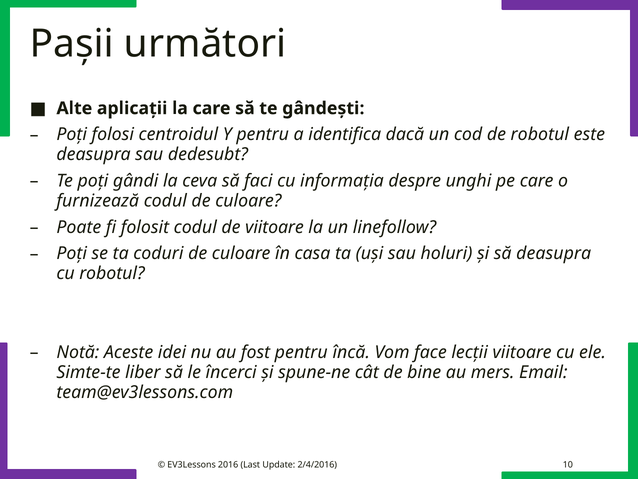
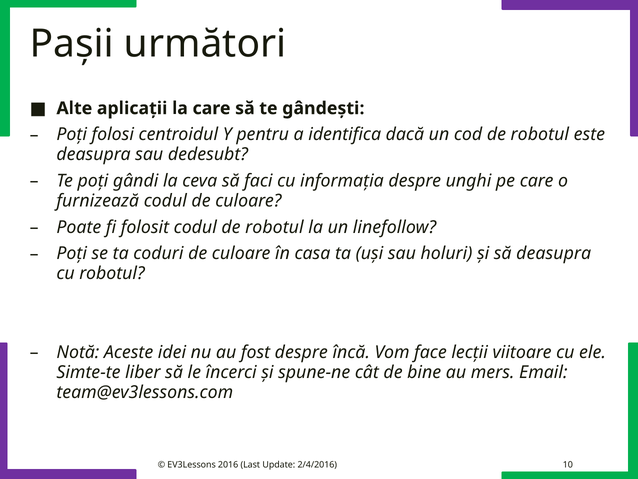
codul de viitoare: viitoare -> robotul
fost pentru: pentru -> despre
